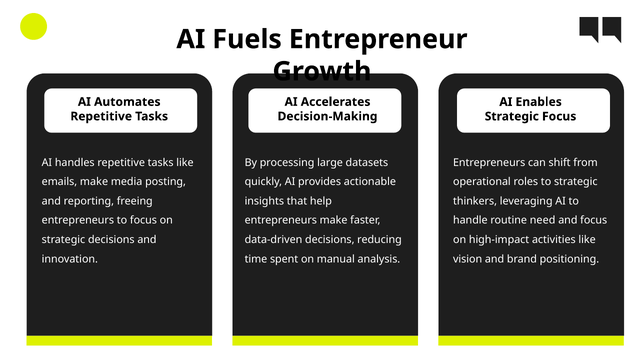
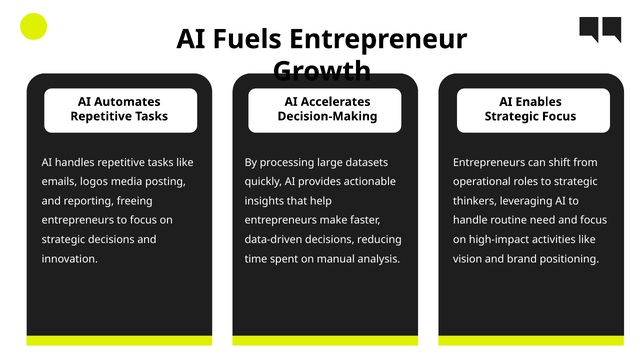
emails make: make -> logos
